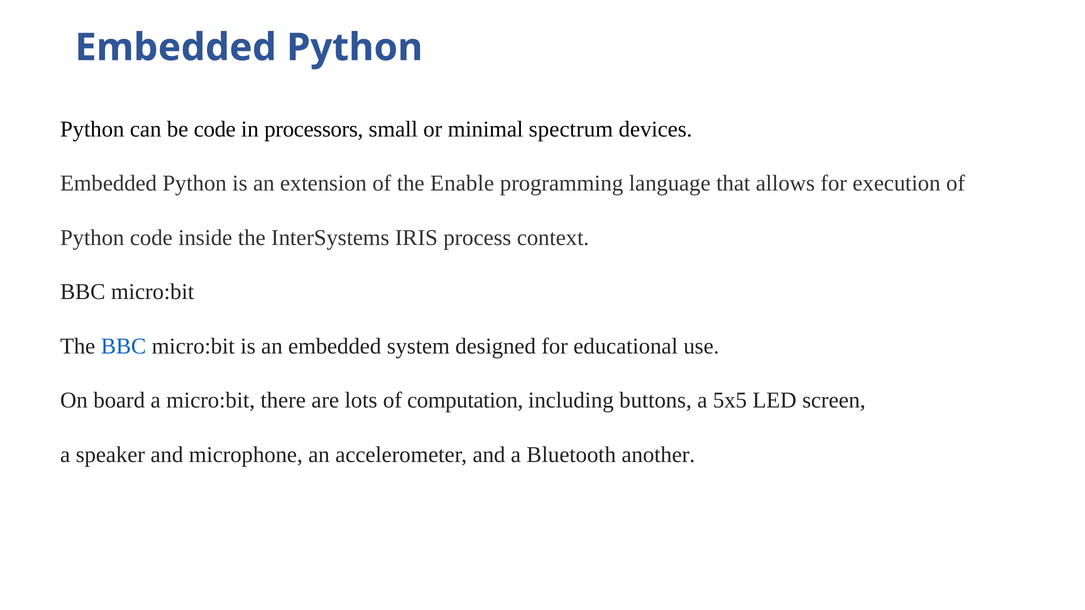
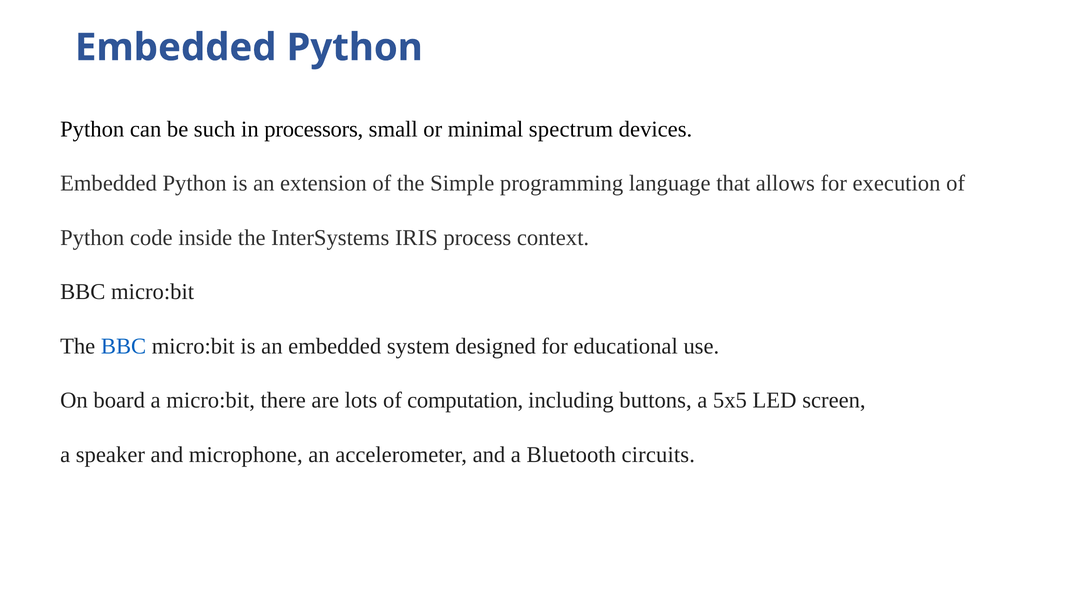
be code: code -> such
Enable: Enable -> Simple
another: another -> circuits
